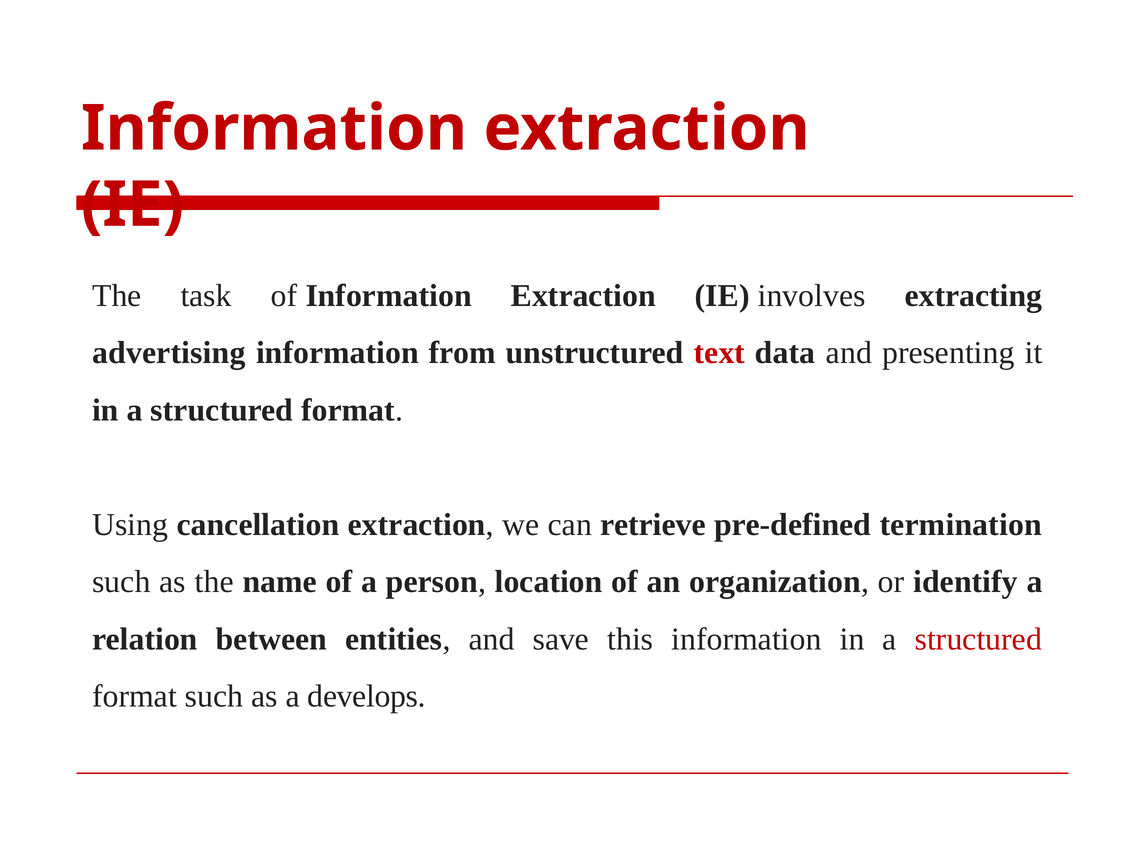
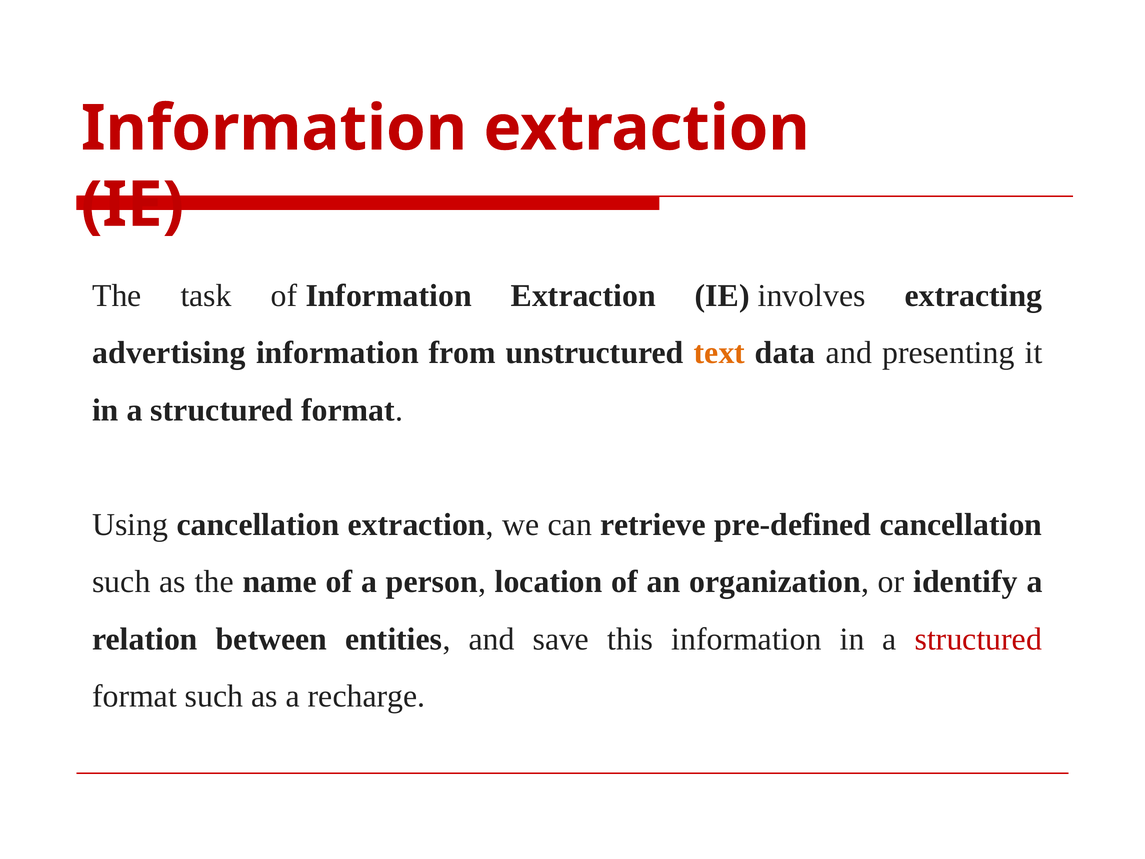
text colour: red -> orange
pre-defined termination: termination -> cancellation
develops: develops -> recharge
